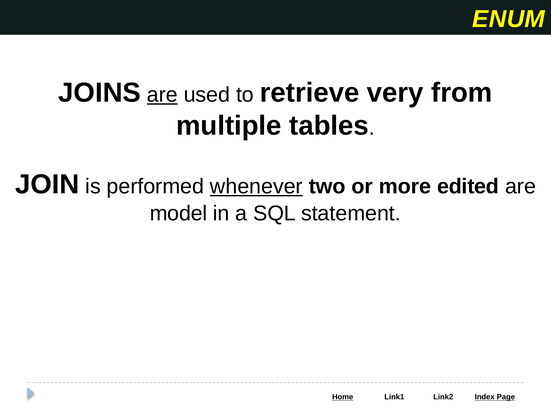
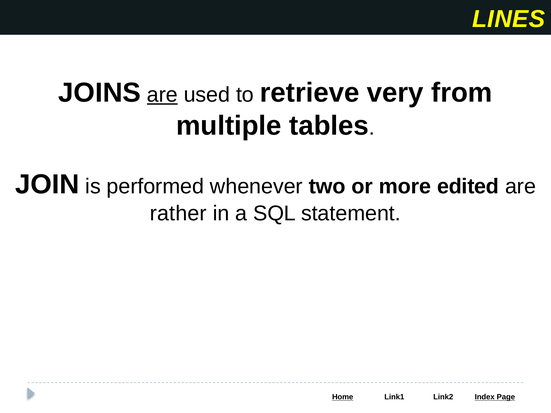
ENUM: ENUM -> LINES
whenever underline: present -> none
model: model -> rather
